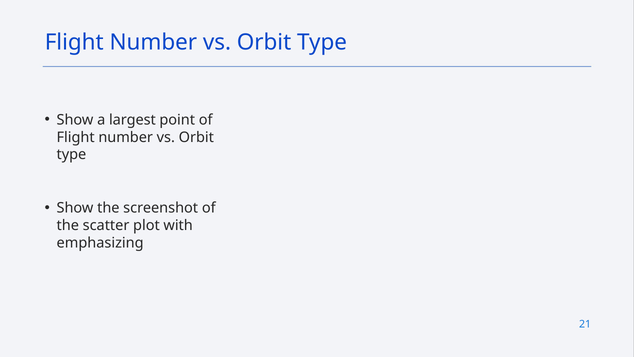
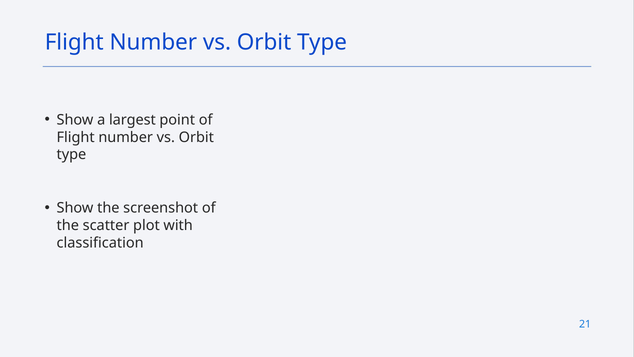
emphasizing: emphasizing -> classification
